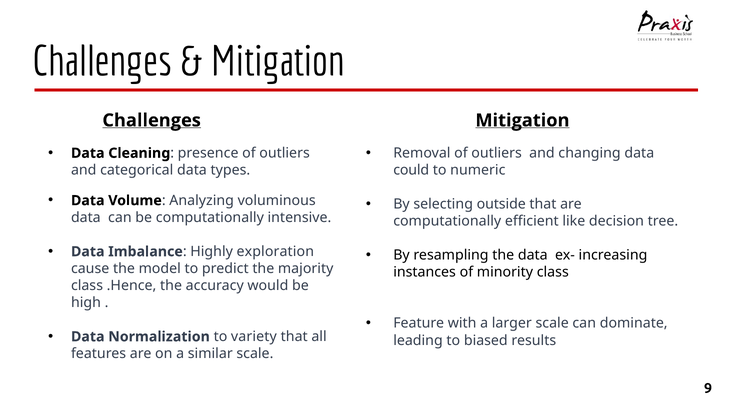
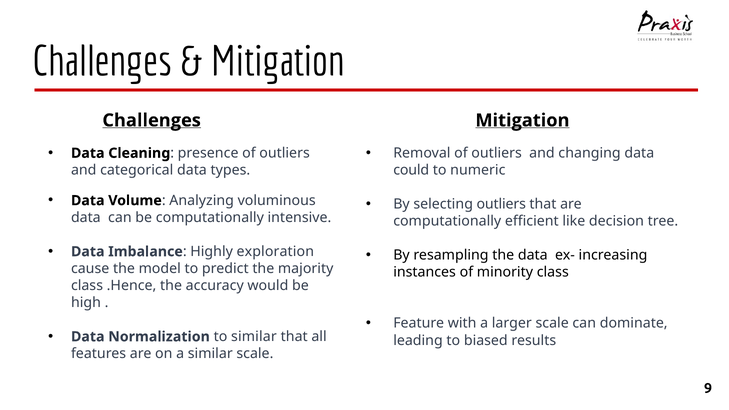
selecting outside: outside -> outliers
to variety: variety -> similar
